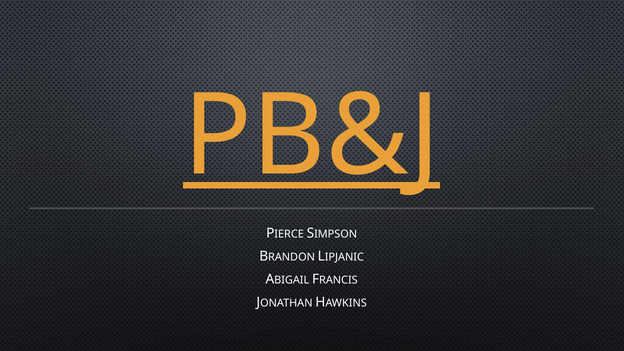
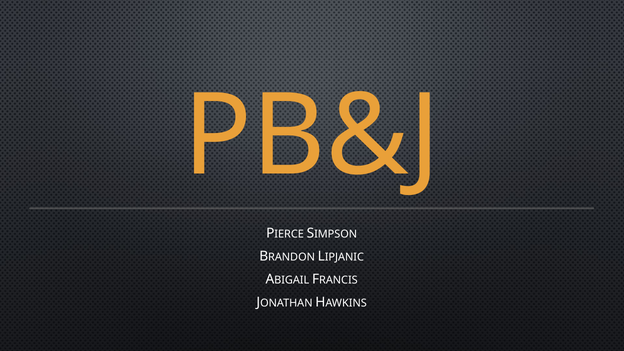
PB&J underline: present -> none
